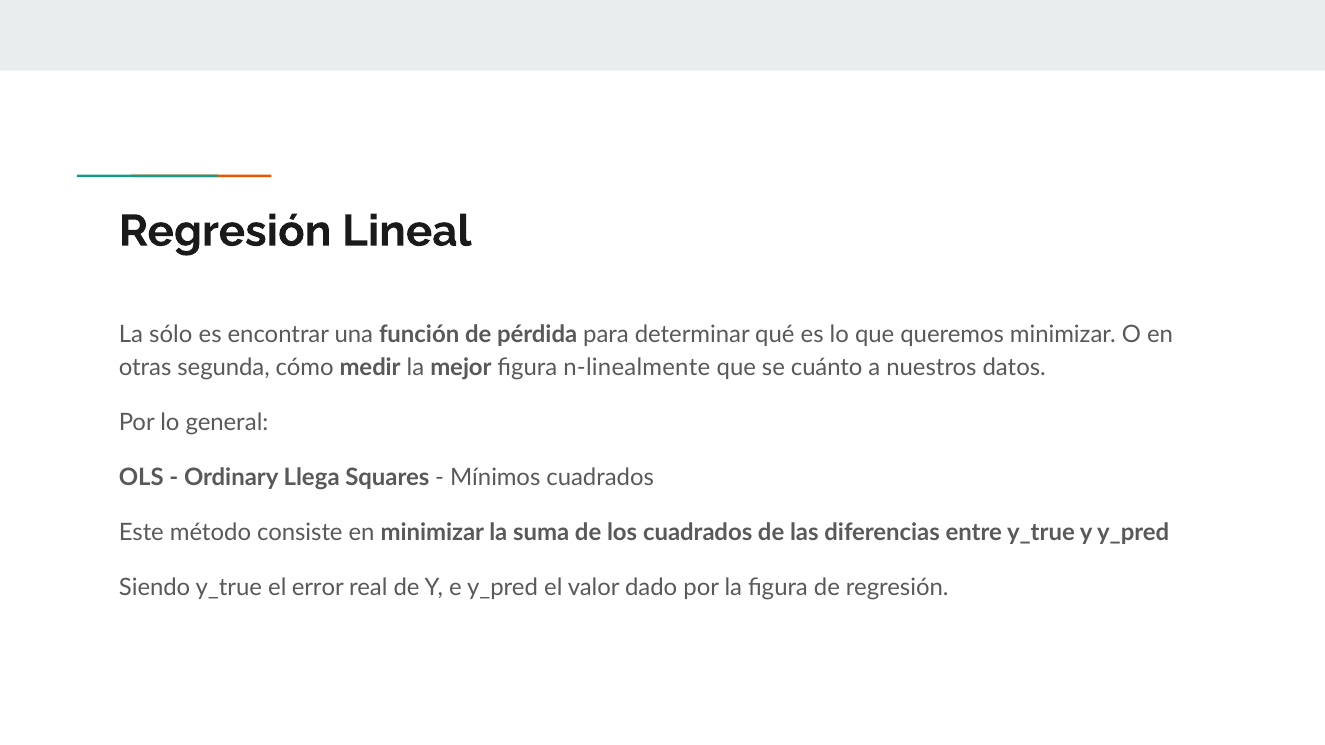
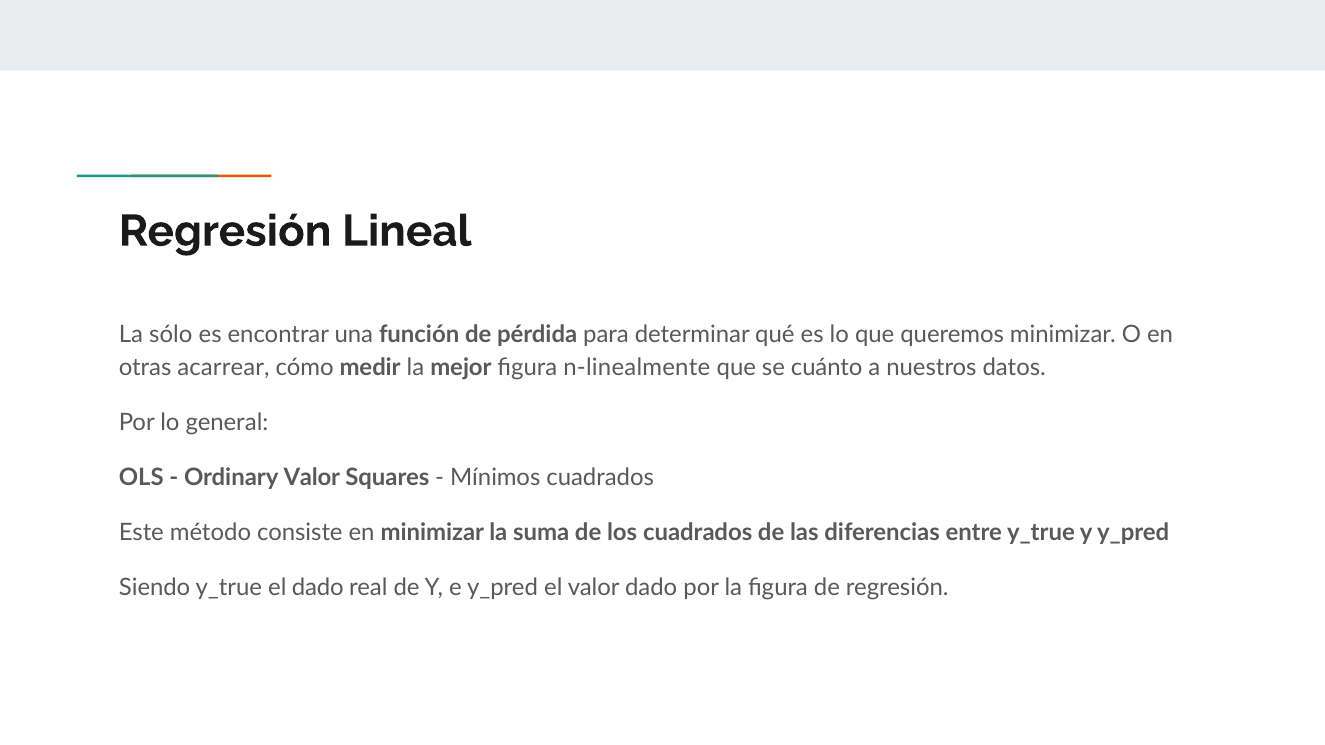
segunda: segunda -> acarrear
Ordinary Llega: Llega -> Valor
el error: error -> dado
